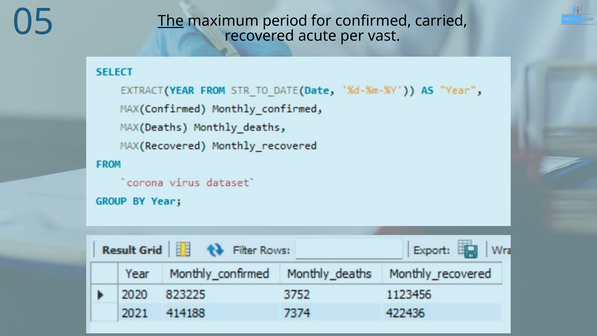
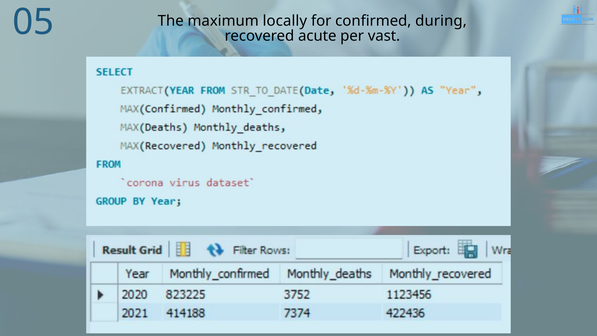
The underline: present -> none
period: period -> locally
carried: carried -> during
